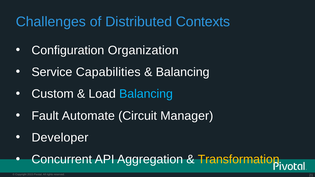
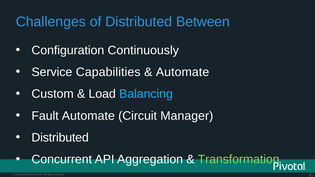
Contexts: Contexts -> Between
Organization: Organization -> Continuously
Balancing at (183, 72): Balancing -> Automate
Developer at (60, 138): Developer -> Distributed
Transformation colour: yellow -> light green
